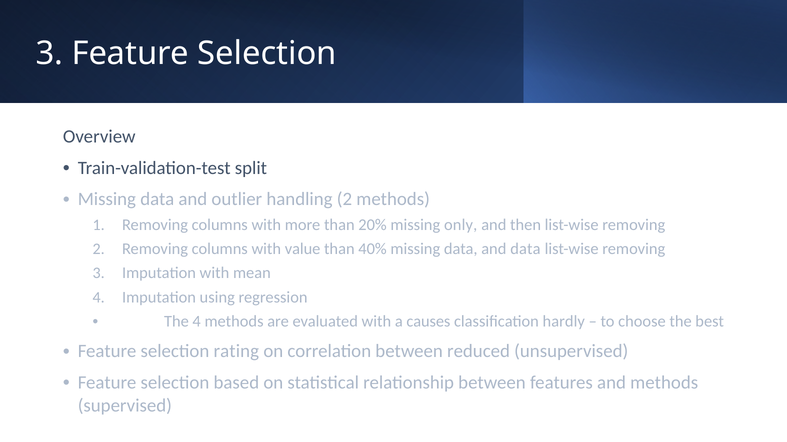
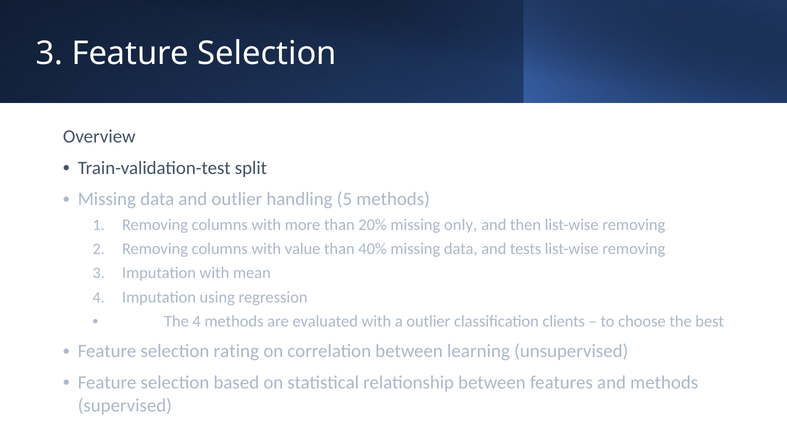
handling 2: 2 -> 5
and data: data -> tests
a causes: causes -> outlier
hardly: hardly -> clients
reduced: reduced -> learning
